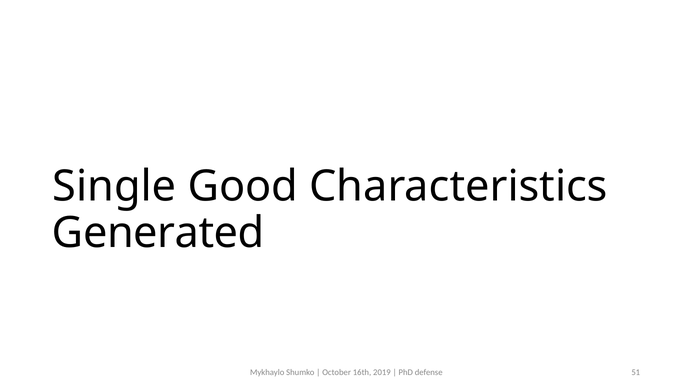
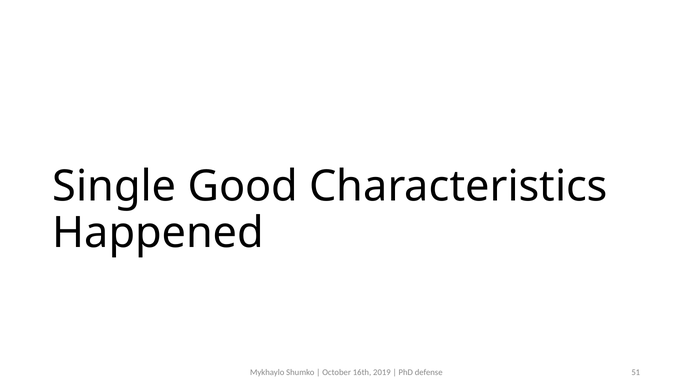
Generated: Generated -> Happened
